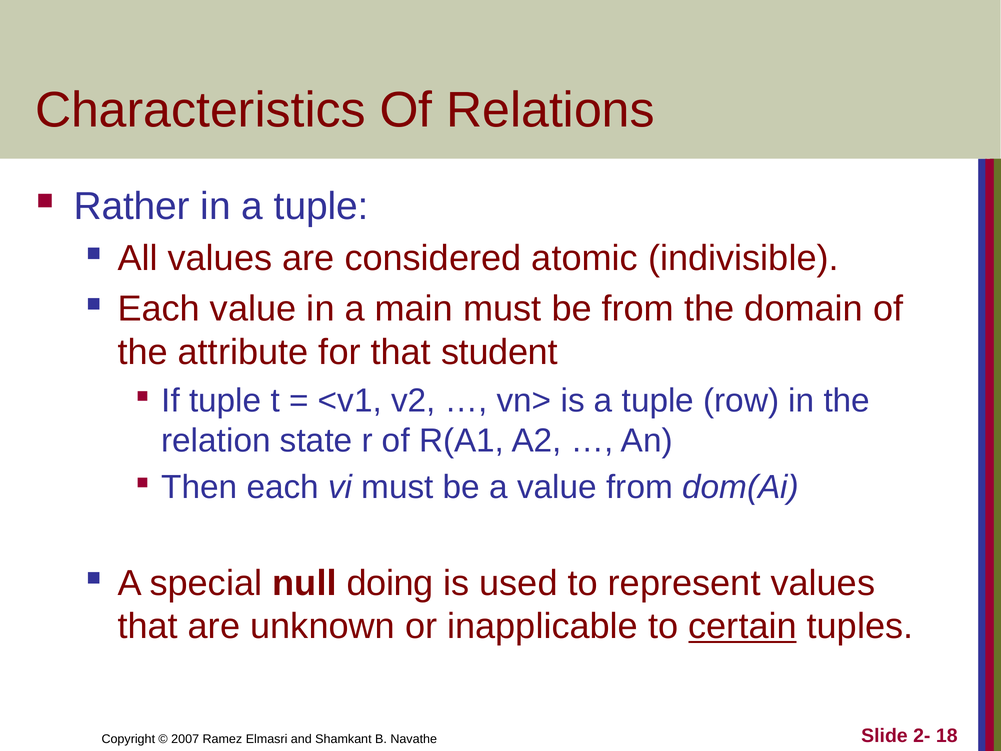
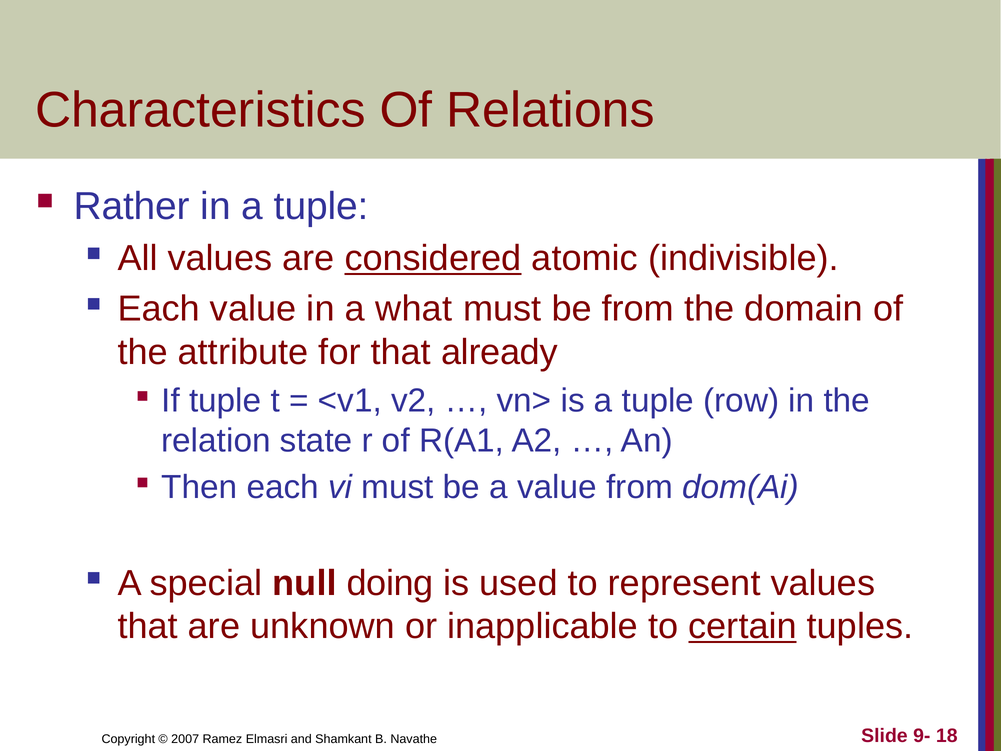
considered underline: none -> present
main: main -> what
student: student -> already
2-: 2- -> 9-
